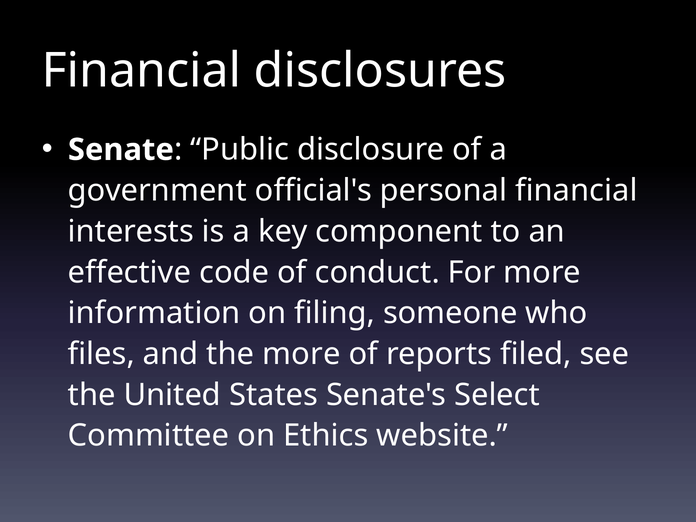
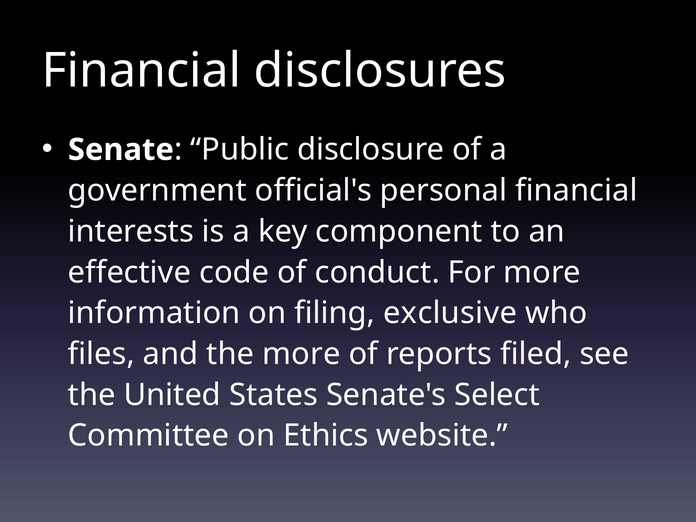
someone: someone -> exclusive
